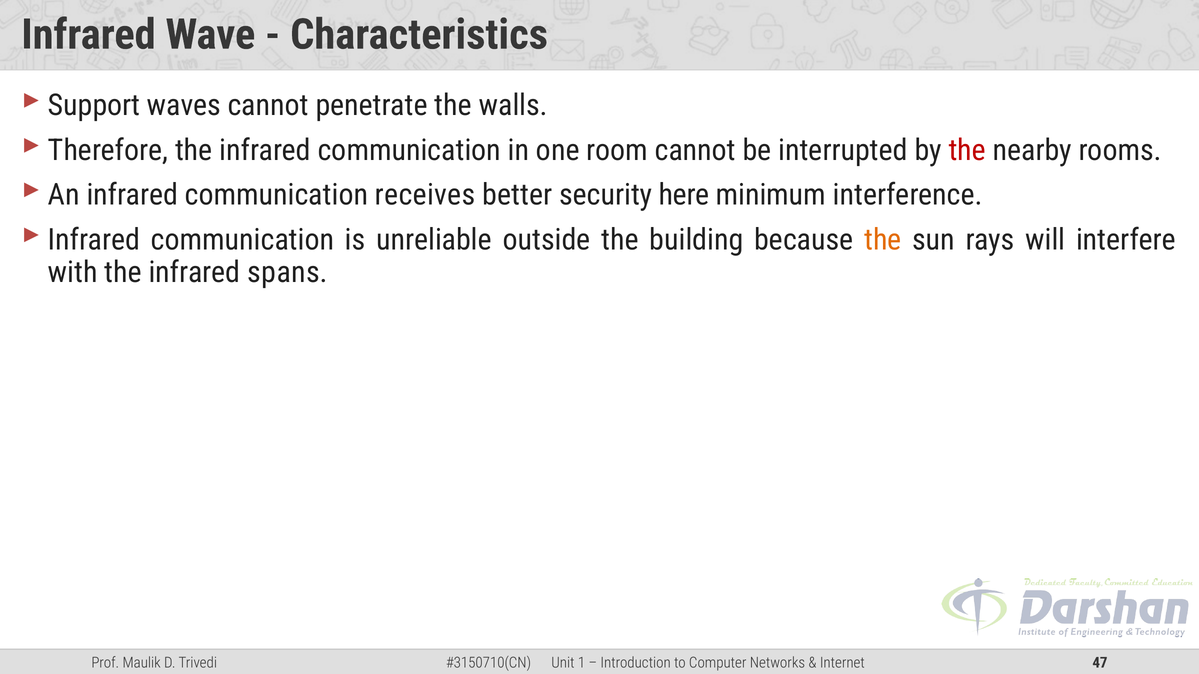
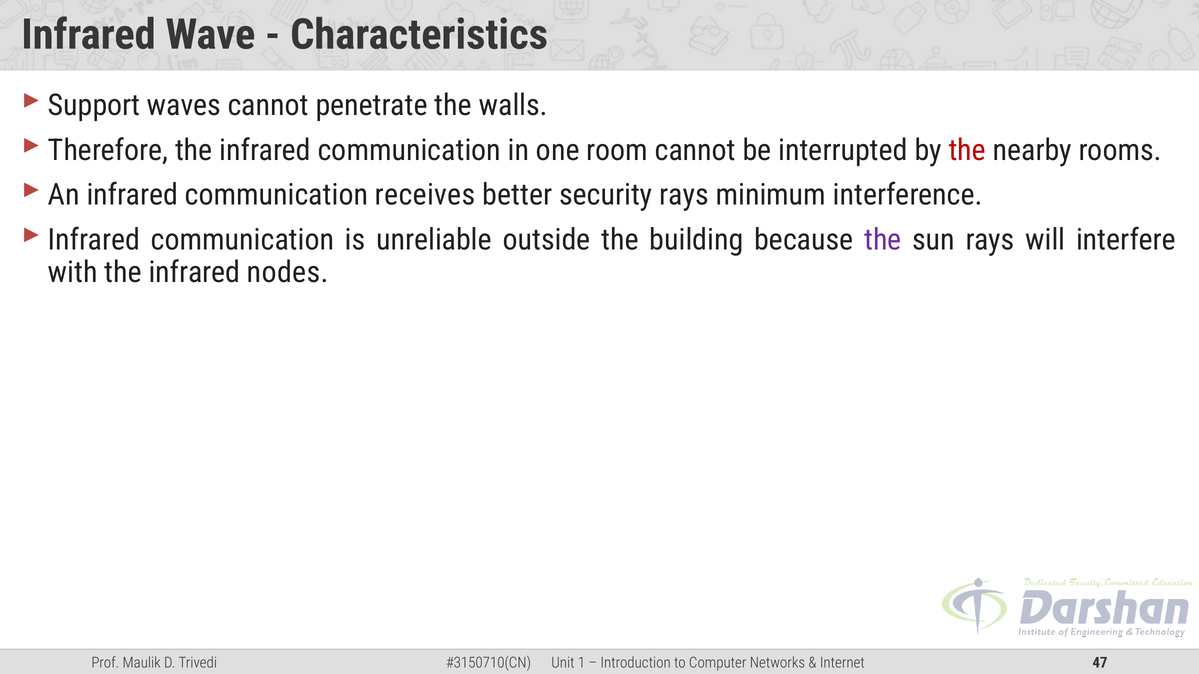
security here: here -> rays
the at (883, 240) colour: orange -> purple
spans: spans -> nodes
